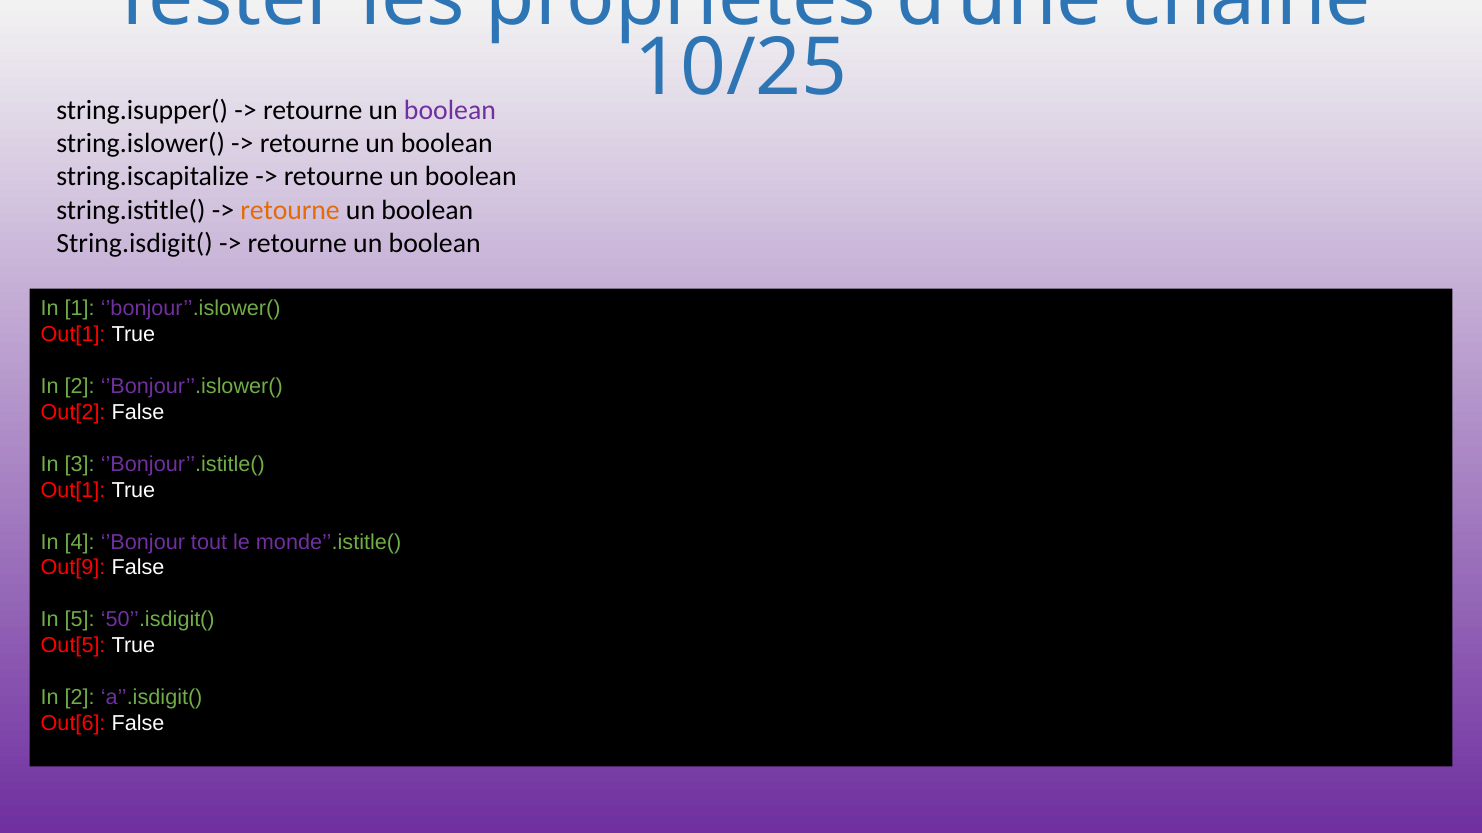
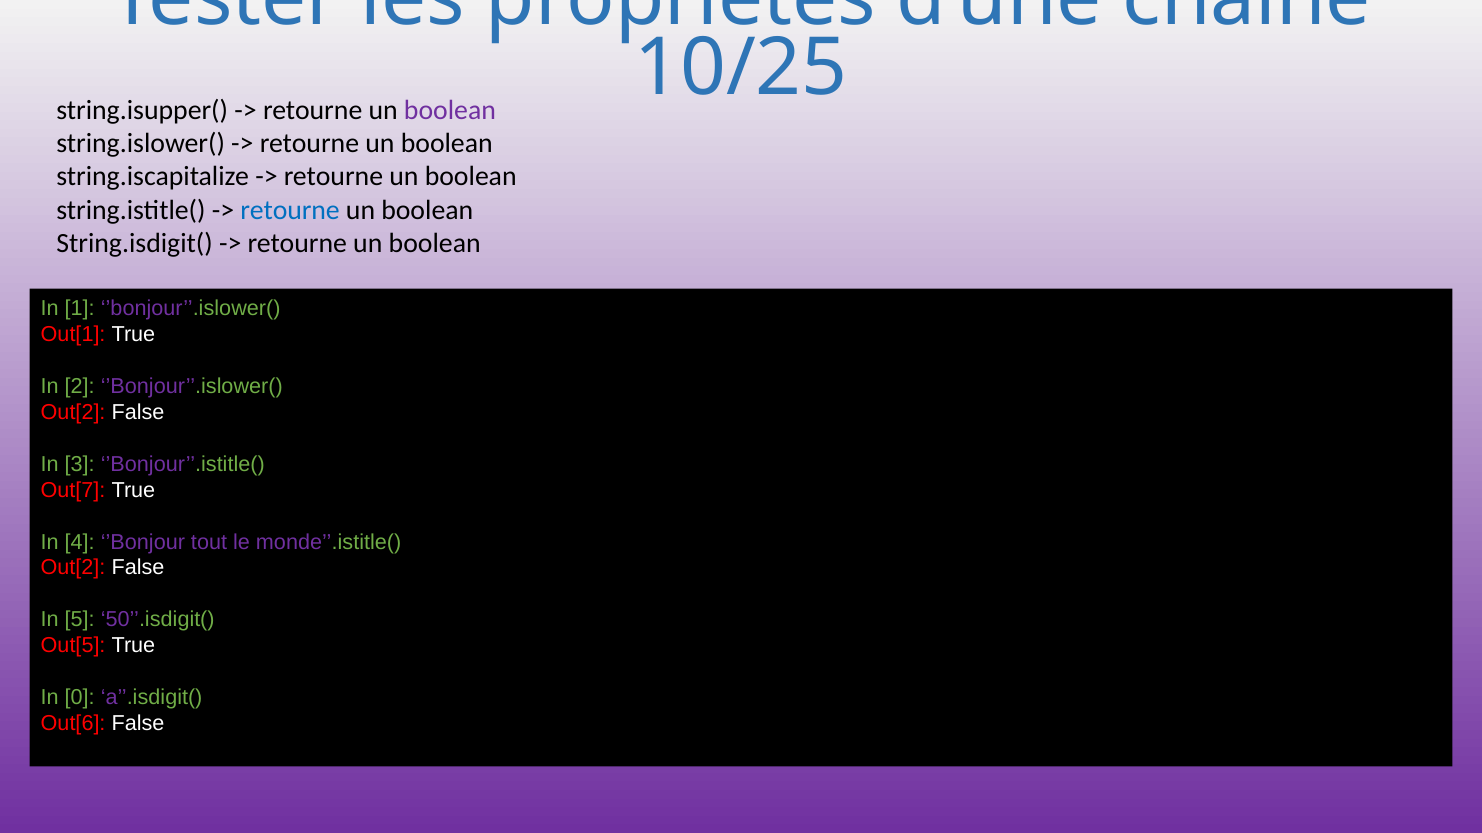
retourne at (290, 210) colour: orange -> blue
Out[1 at (73, 490): Out[1 -> Out[7
Out[9 at (73, 568): Out[9 -> Out[2
2 at (80, 698): 2 -> 0
